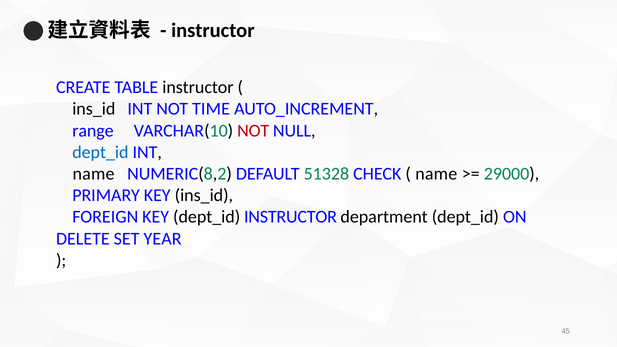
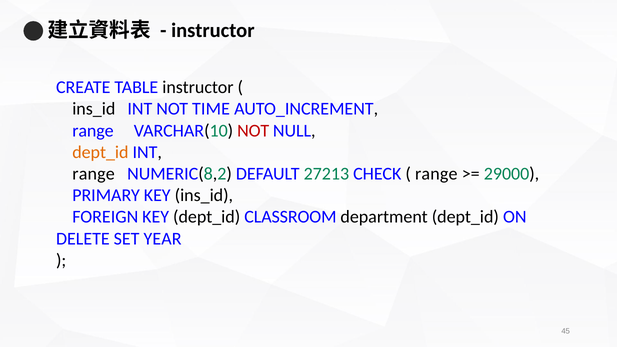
dept_id at (100, 152) colour: blue -> orange
name at (94, 174): name -> range
51328: 51328 -> 27213
name at (436, 174): name -> range
dept_id INSTRUCTOR: INSTRUCTOR -> CLASSROOM
